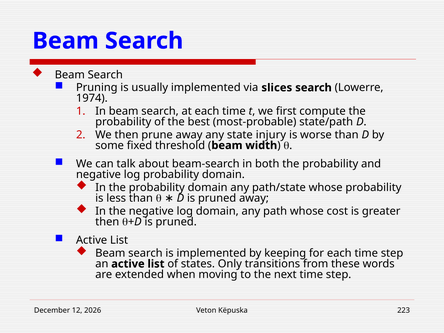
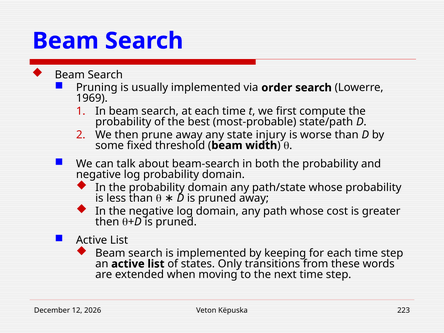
slices: slices -> order
1974: 1974 -> 1969
